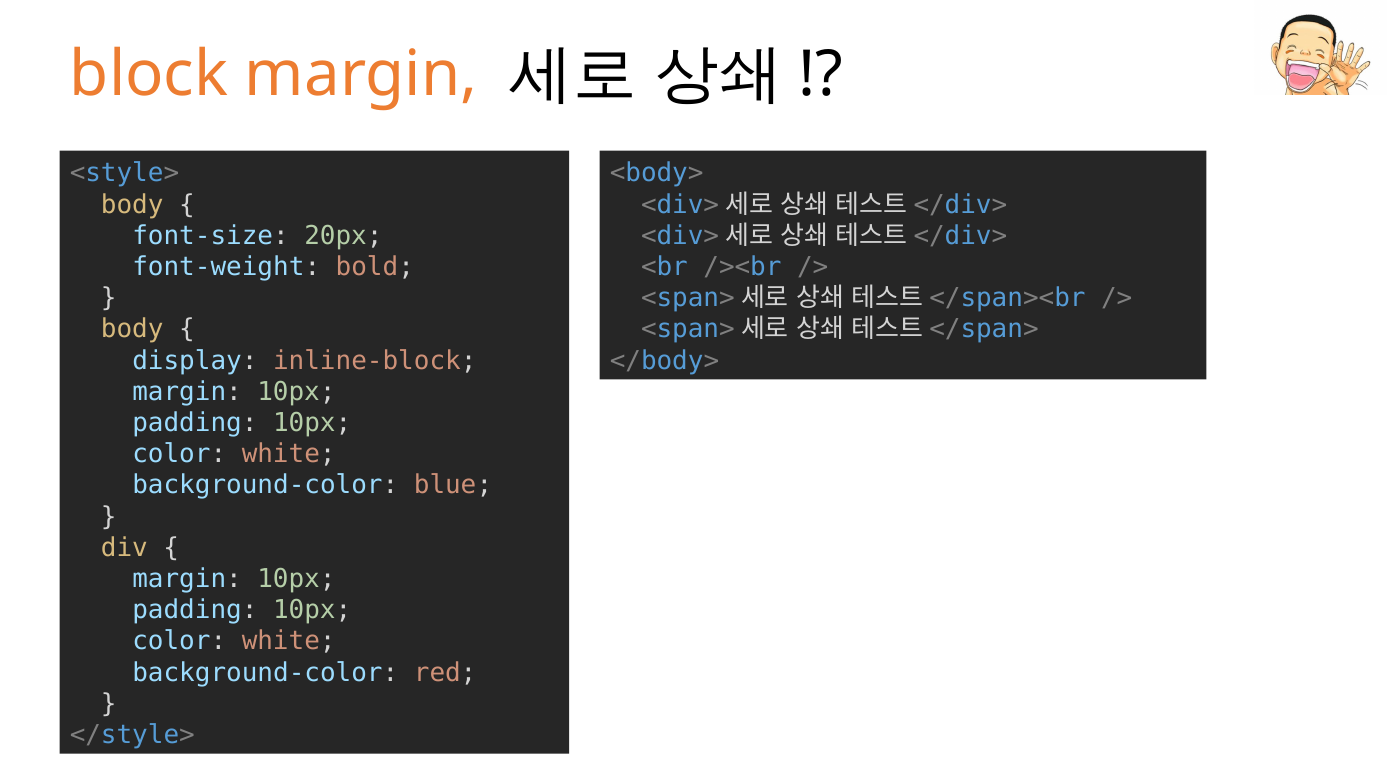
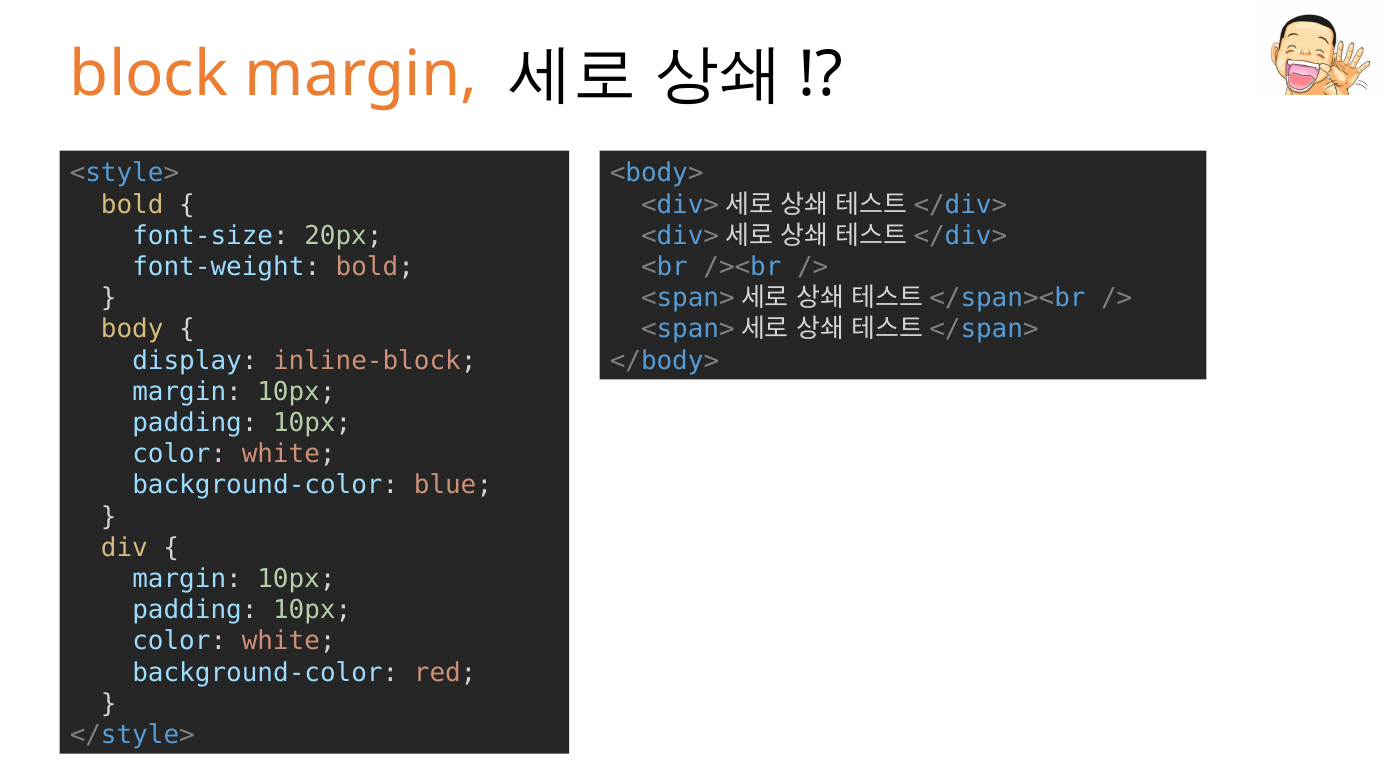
body at (132, 205): body -> bold
